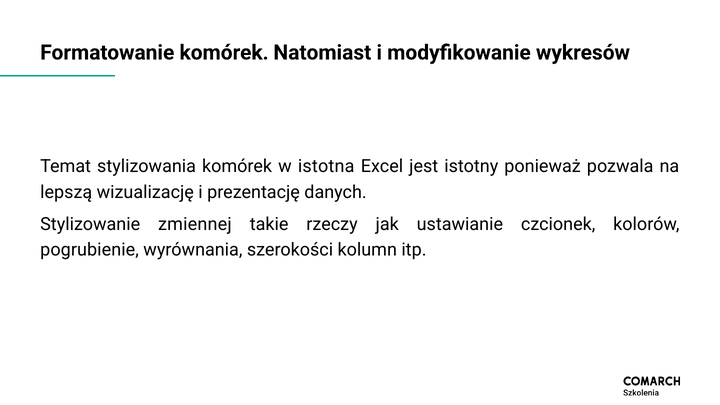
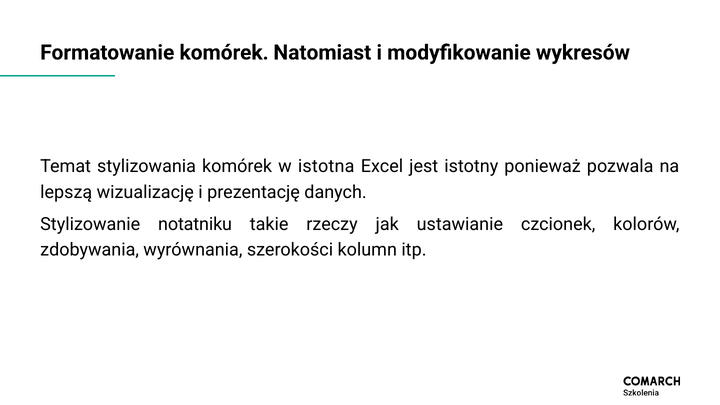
zmiennej: zmiennej -> notatniku
pogrubienie: pogrubienie -> zdobywania
